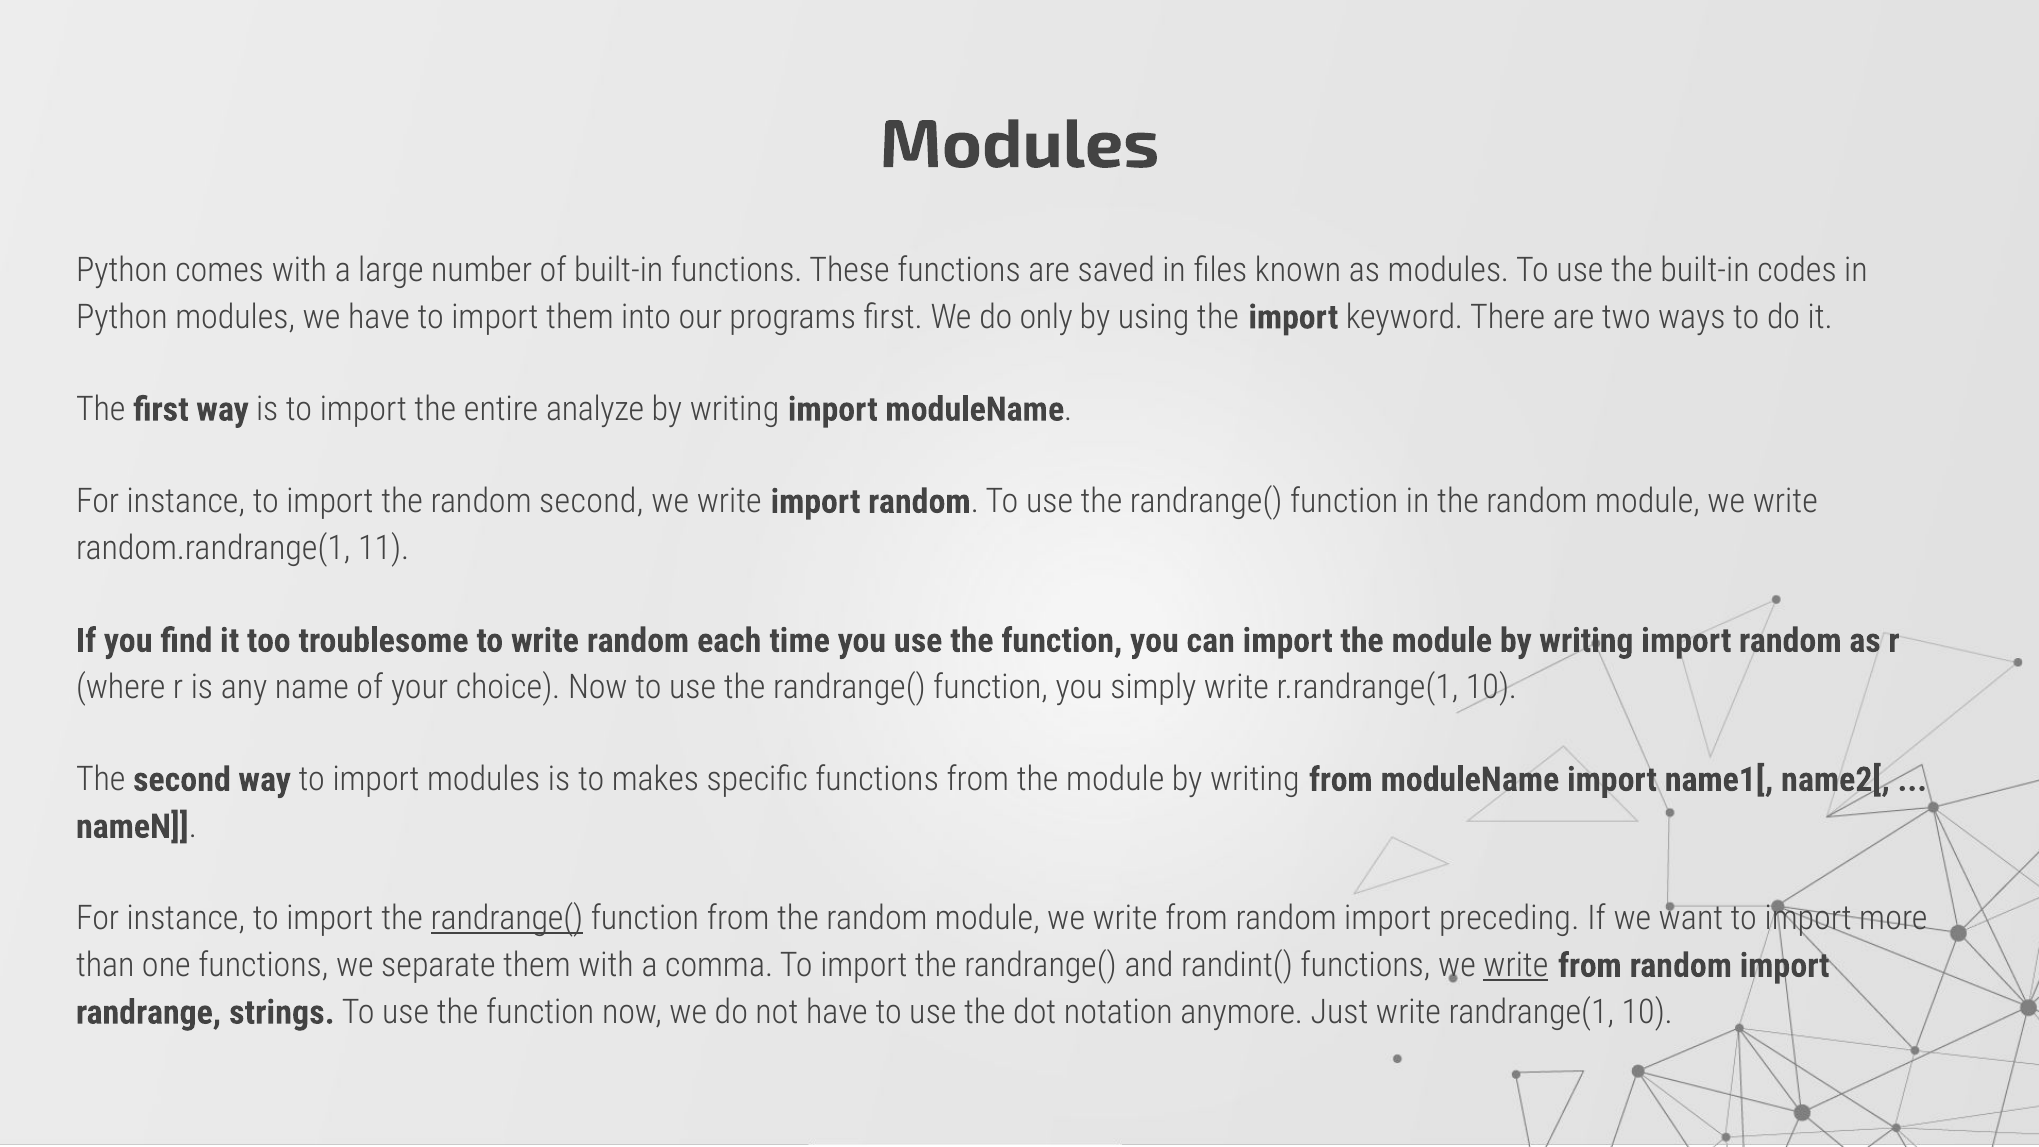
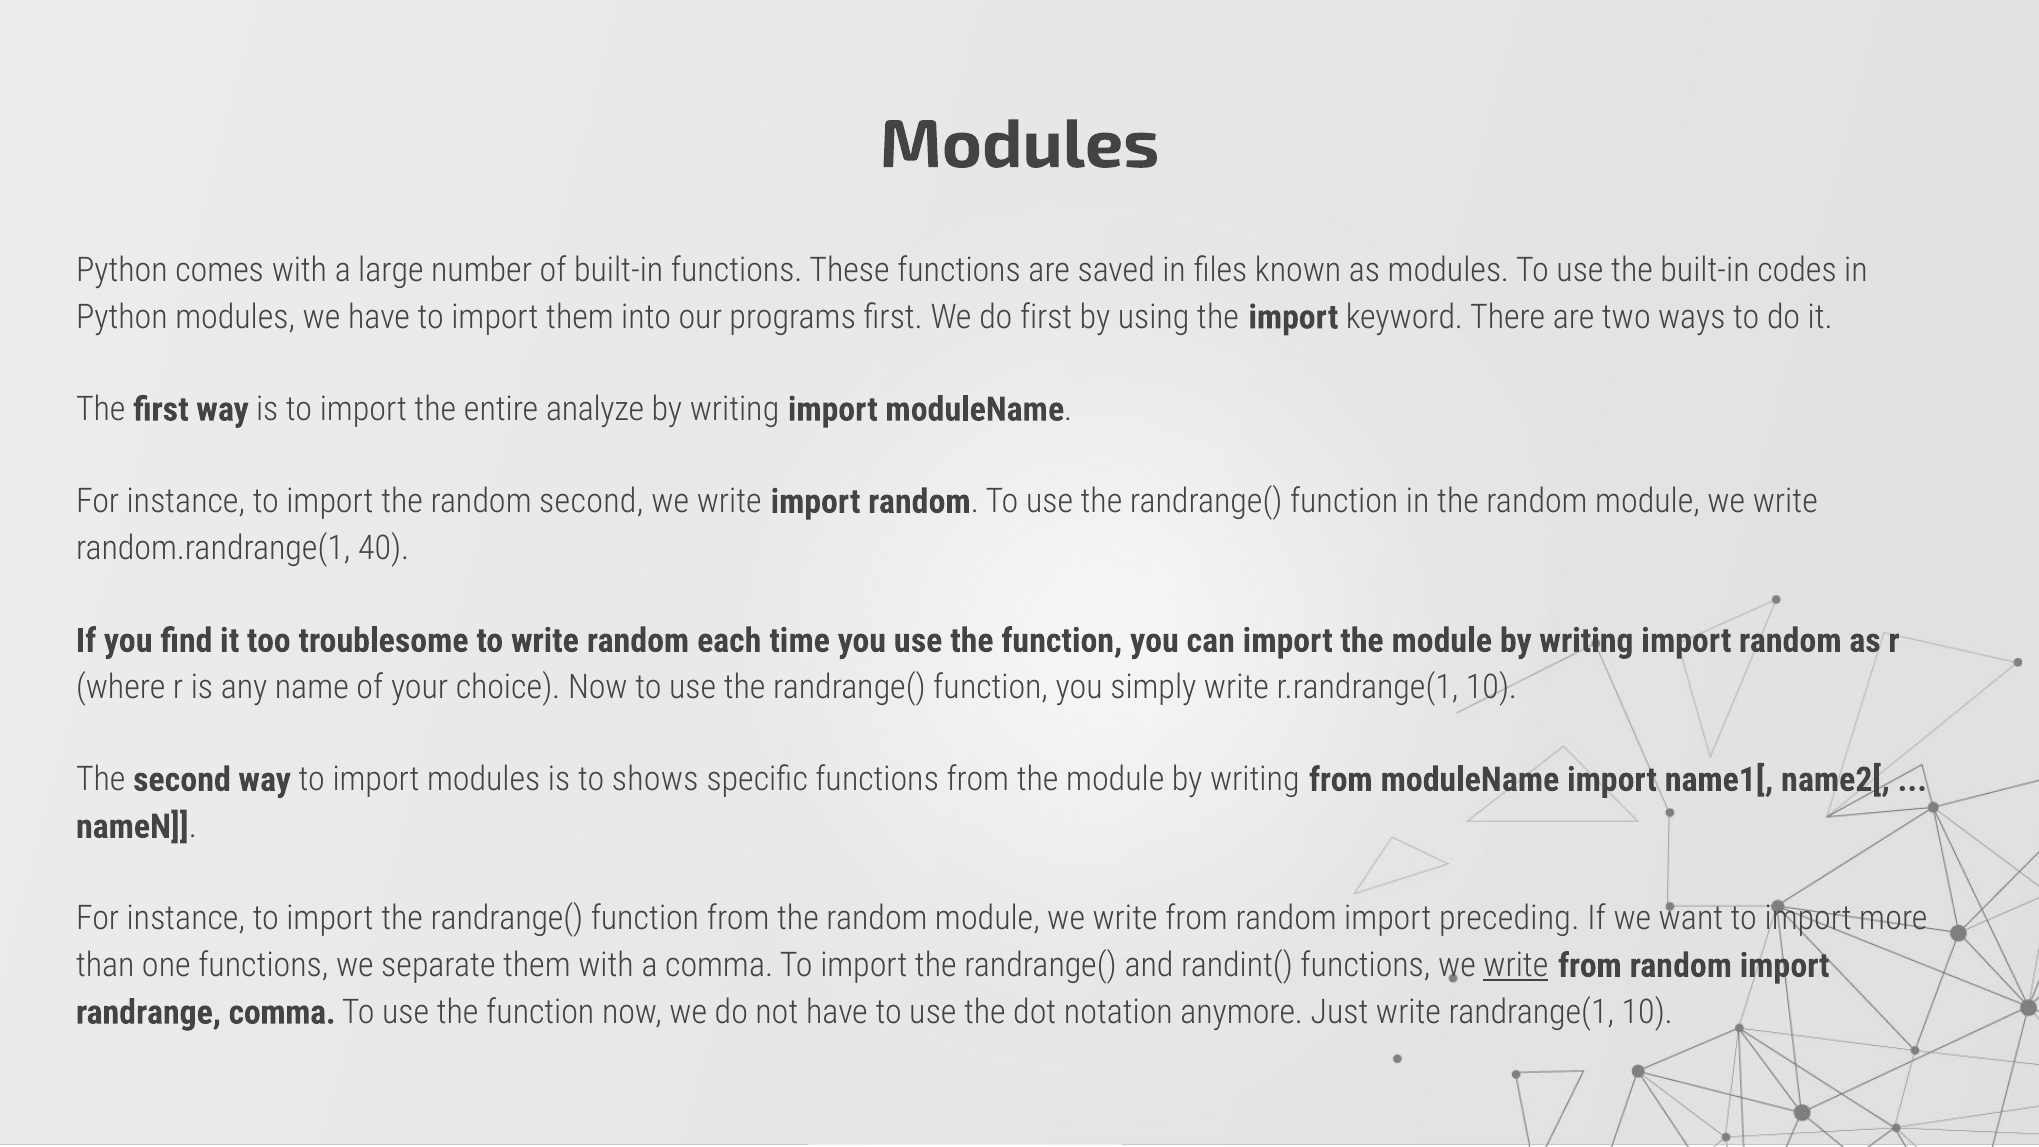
do only: only -> first
11: 11 -> 40
makes: makes -> shows
randrange( at (507, 919) underline: present -> none
randrange strings: strings -> comma
